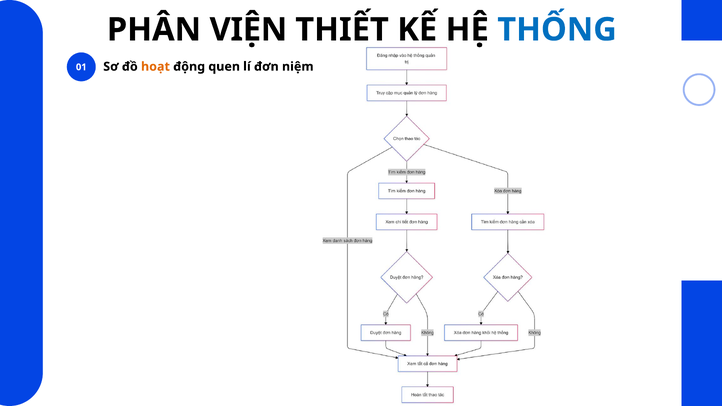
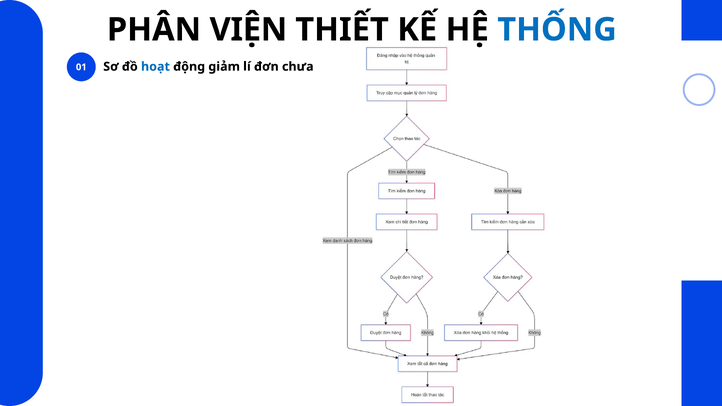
hoạt colour: orange -> blue
quen: quen -> giảm
niệm: niệm -> chưa
